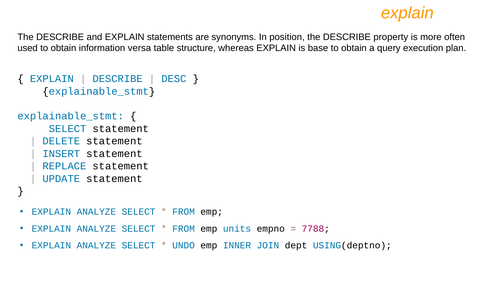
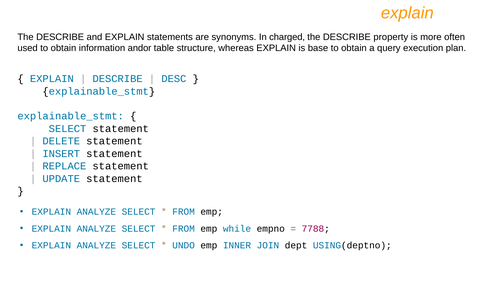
position: position -> charged
versa: versa -> andor
units: units -> while
